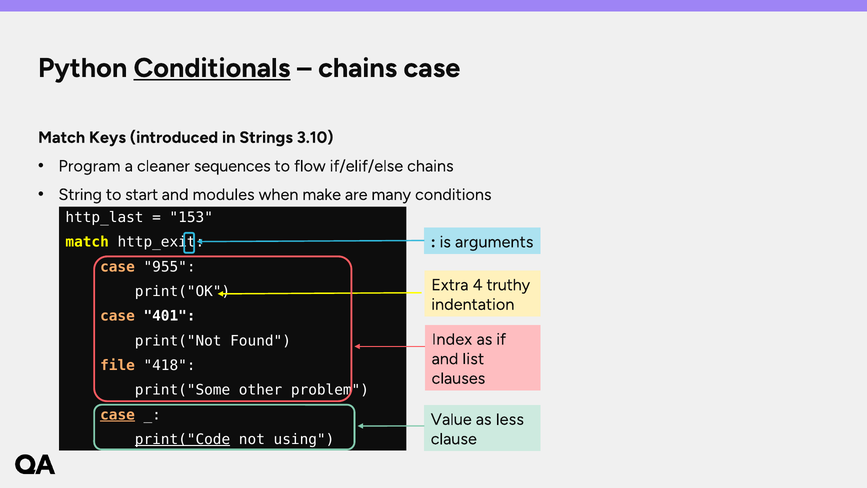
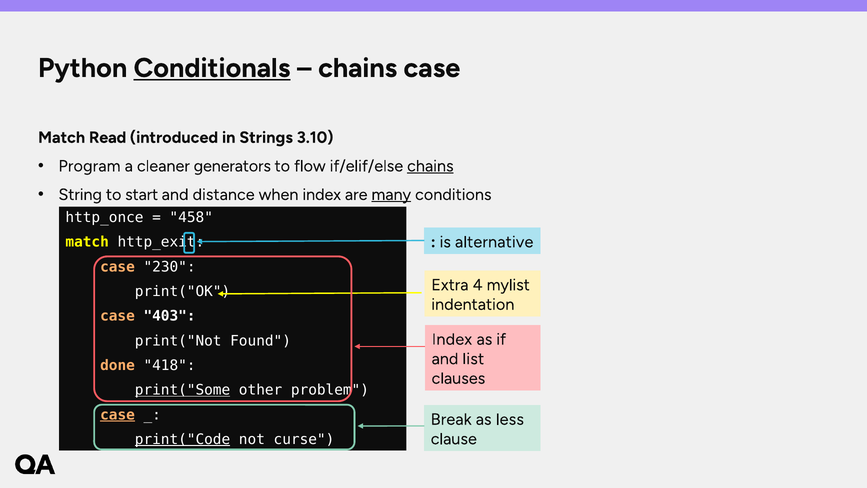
Keys: Keys -> Read
sequences: sequences -> generators
chains at (430, 166) underline: none -> present
modules: modules -> distance
when make: make -> index
many underline: none -> present
http_last: http_last -> http_once
153: 153 -> 458
arguments: arguments -> alternative
955: 955 -> 230
truthy: truthy -> mylist
401: 401 -> 403
file: file -> done
print("Some underline: none -> present
Value: Value -> Break
using: using -> curse
